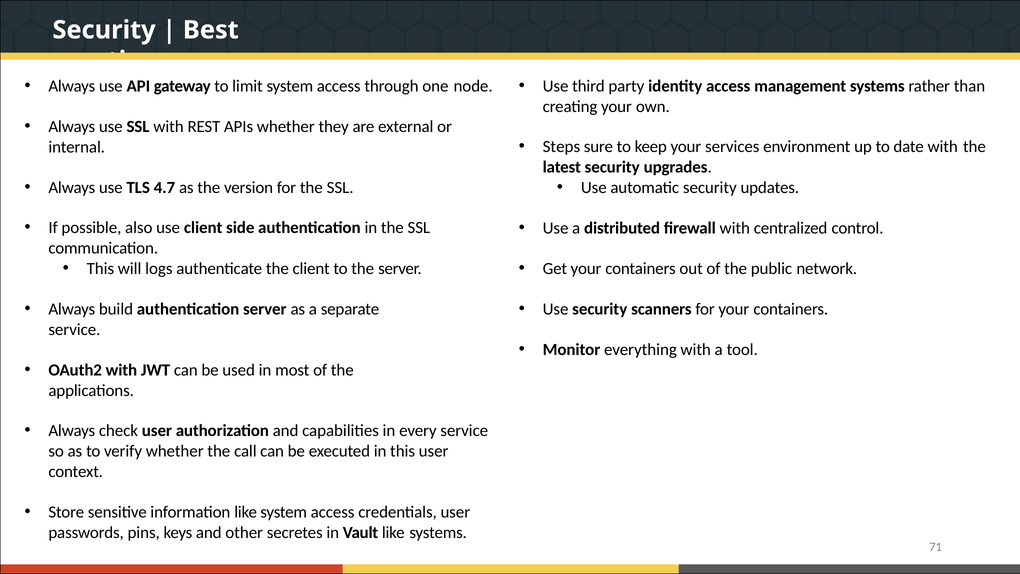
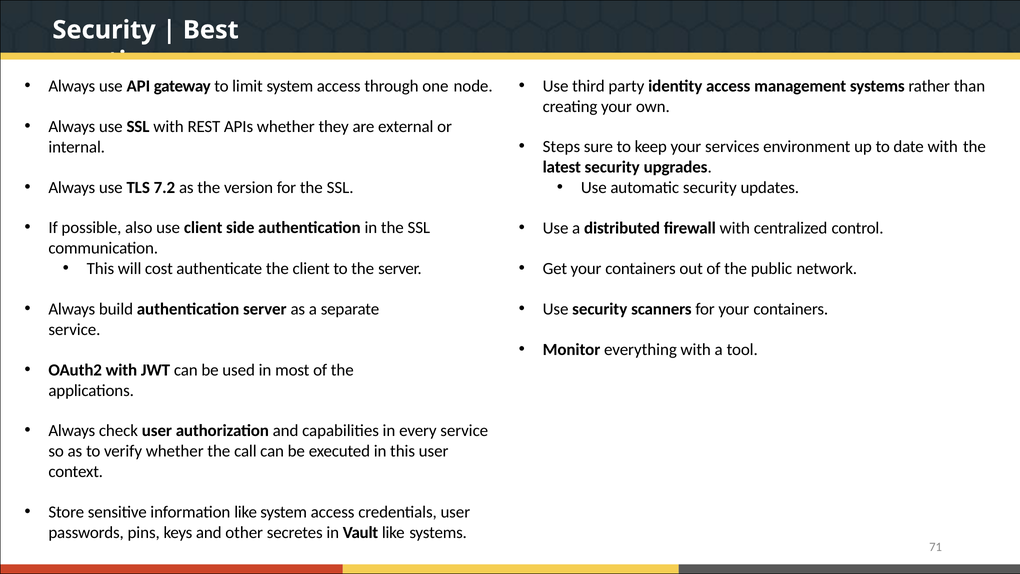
4.7: 4.7 -> 7.2
logs: logs -> cost
